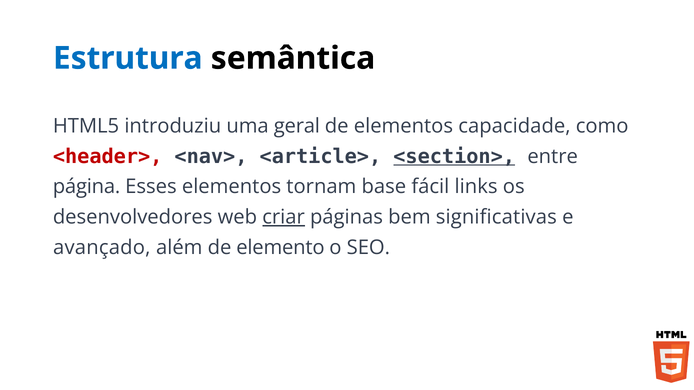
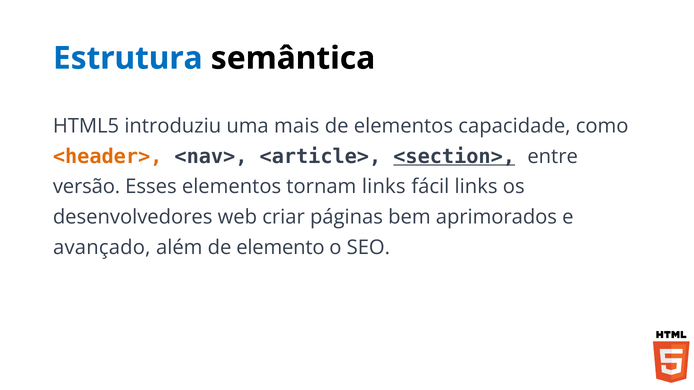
geral: geral -> mais
<header> colour: red -> orange
página: página -> versão
tornam base: base -> links
criar underline: present -> none
significativas: significativas -> aprimorados
